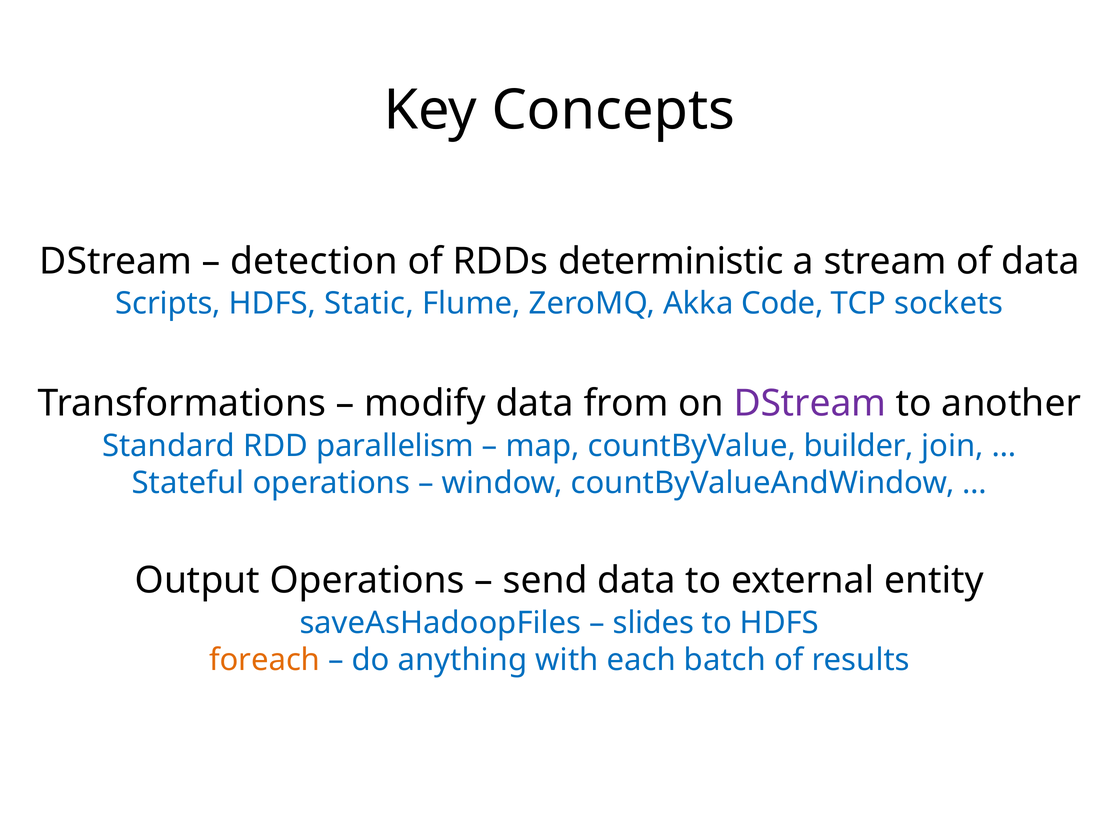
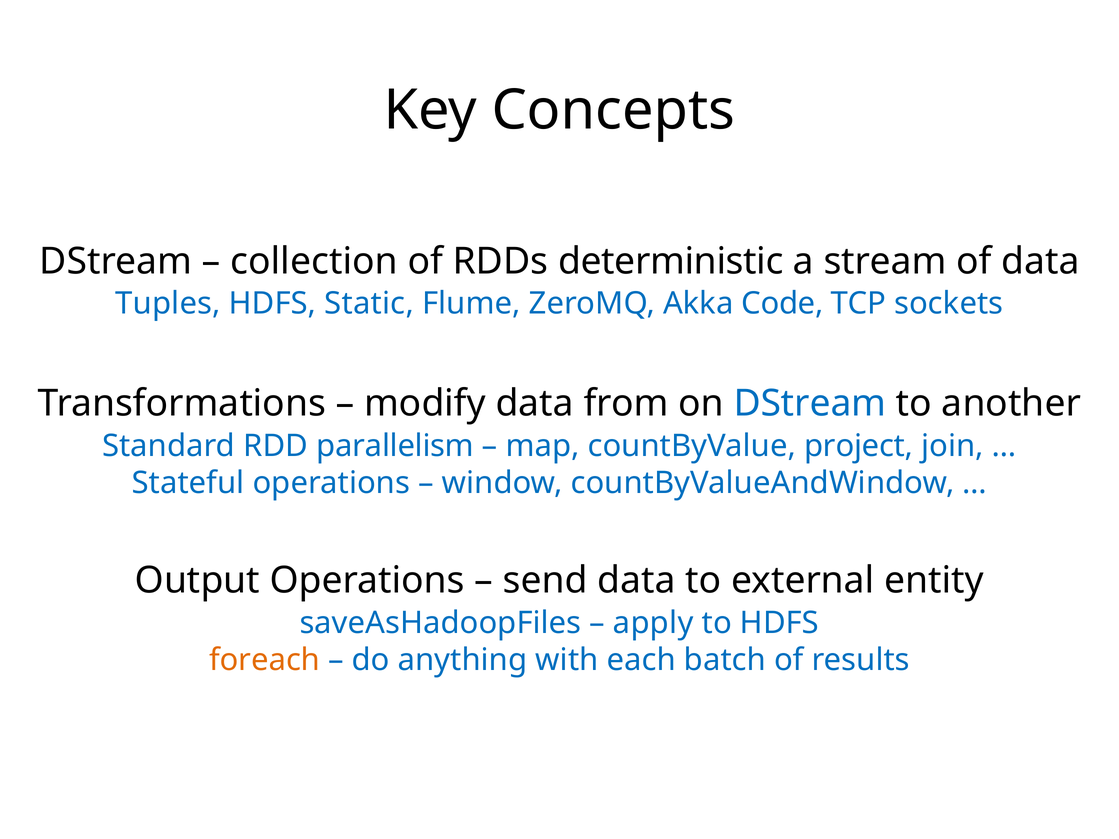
detection: detection -> collection
Scripts: Scripts -> Tuples
DStream at (810, 403) colour: purple -> blue
builder: builder -> project
slides: slides -> apply
